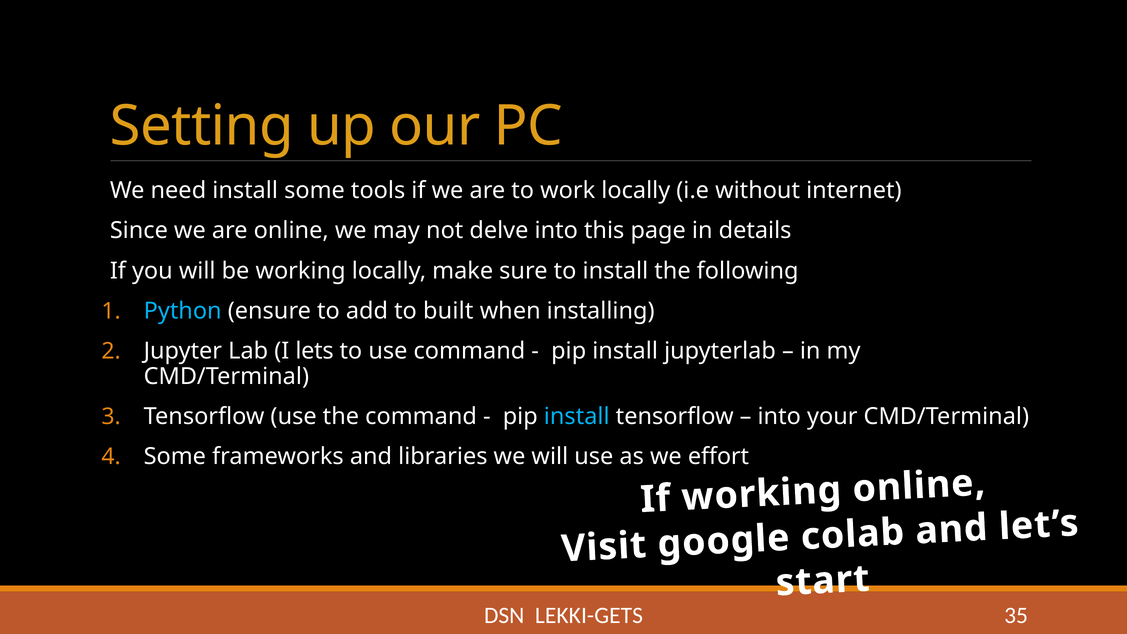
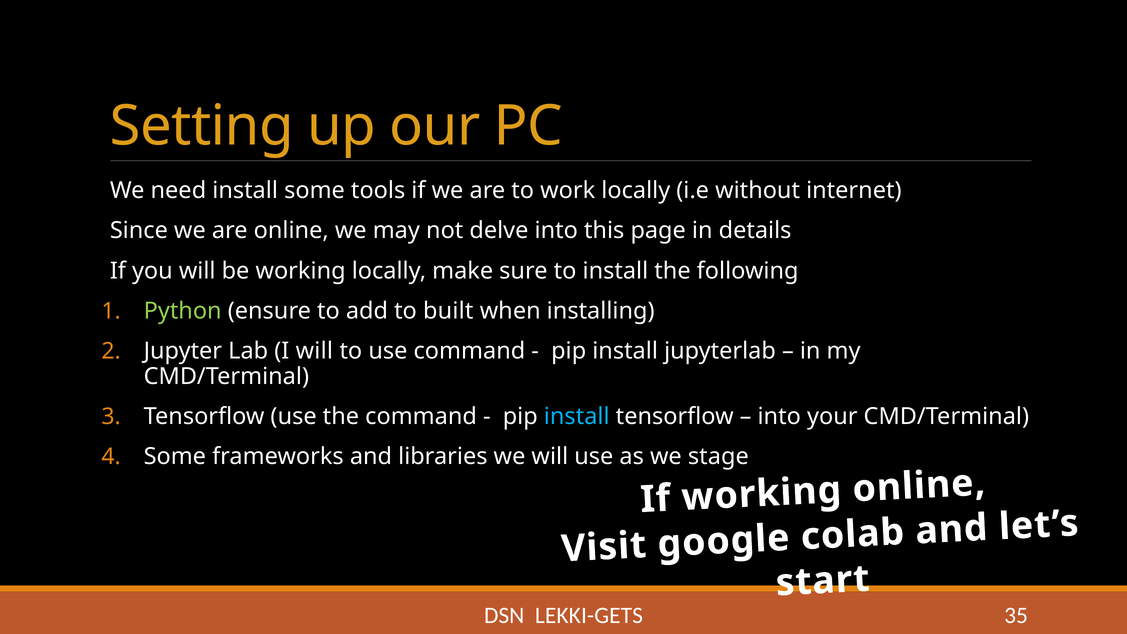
Python colour: light blue -> light green
I lets: lets -> will
effort: effort -> stage
